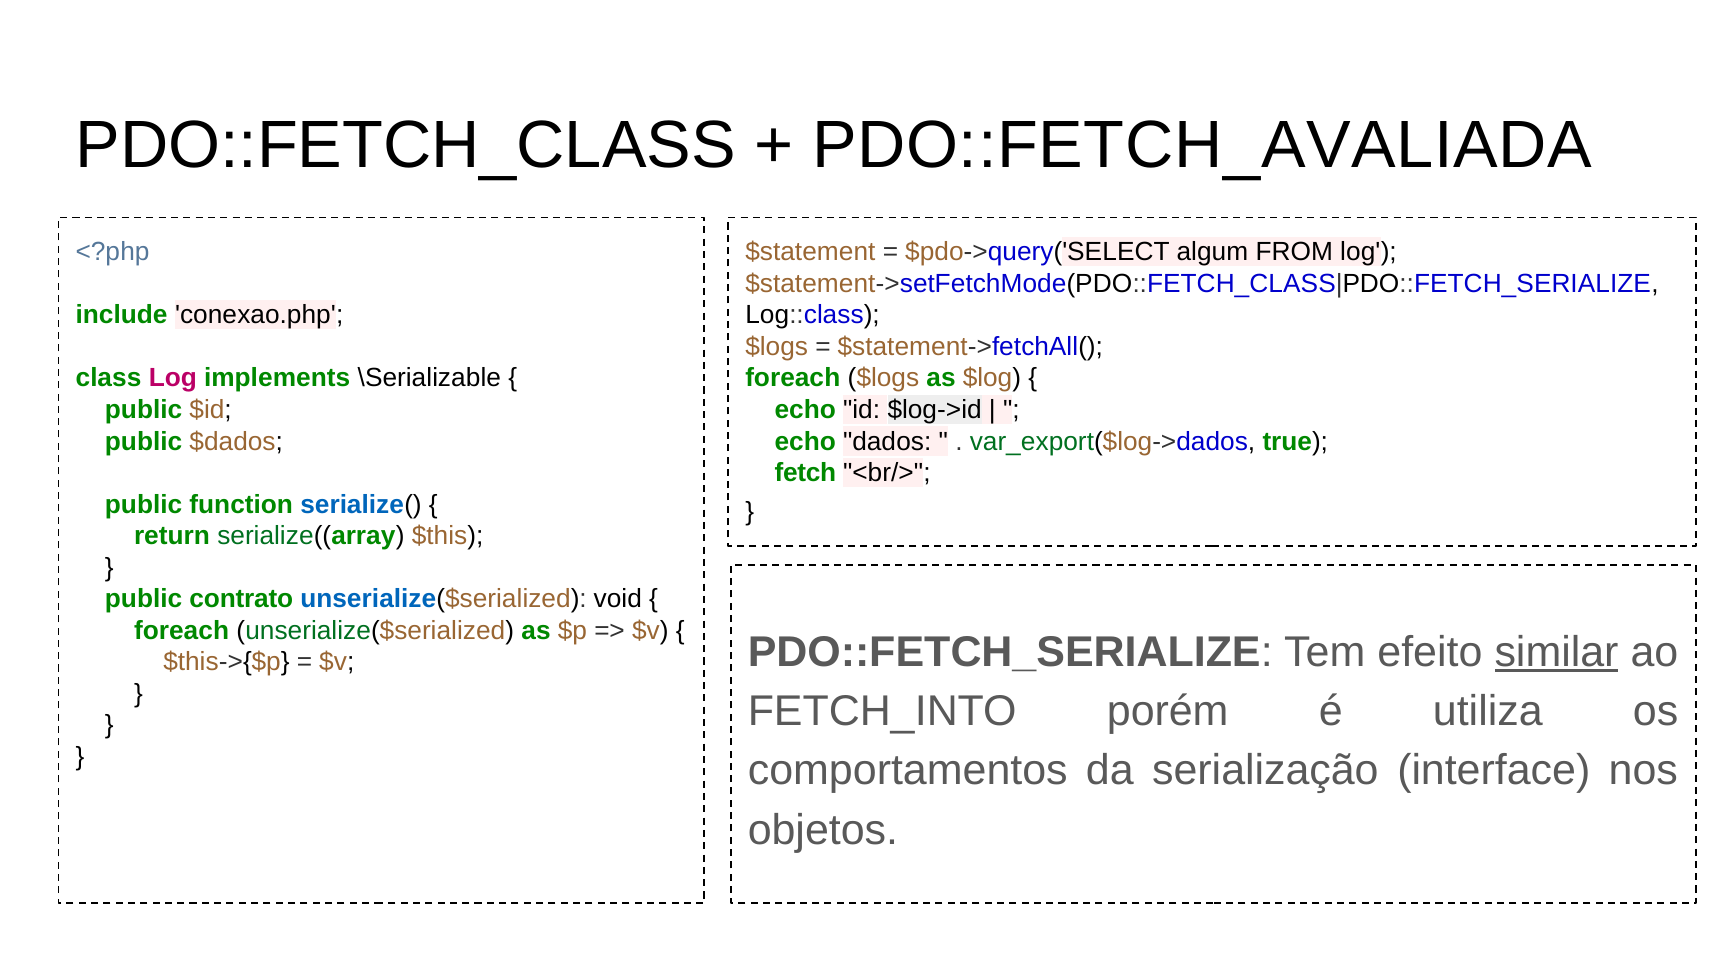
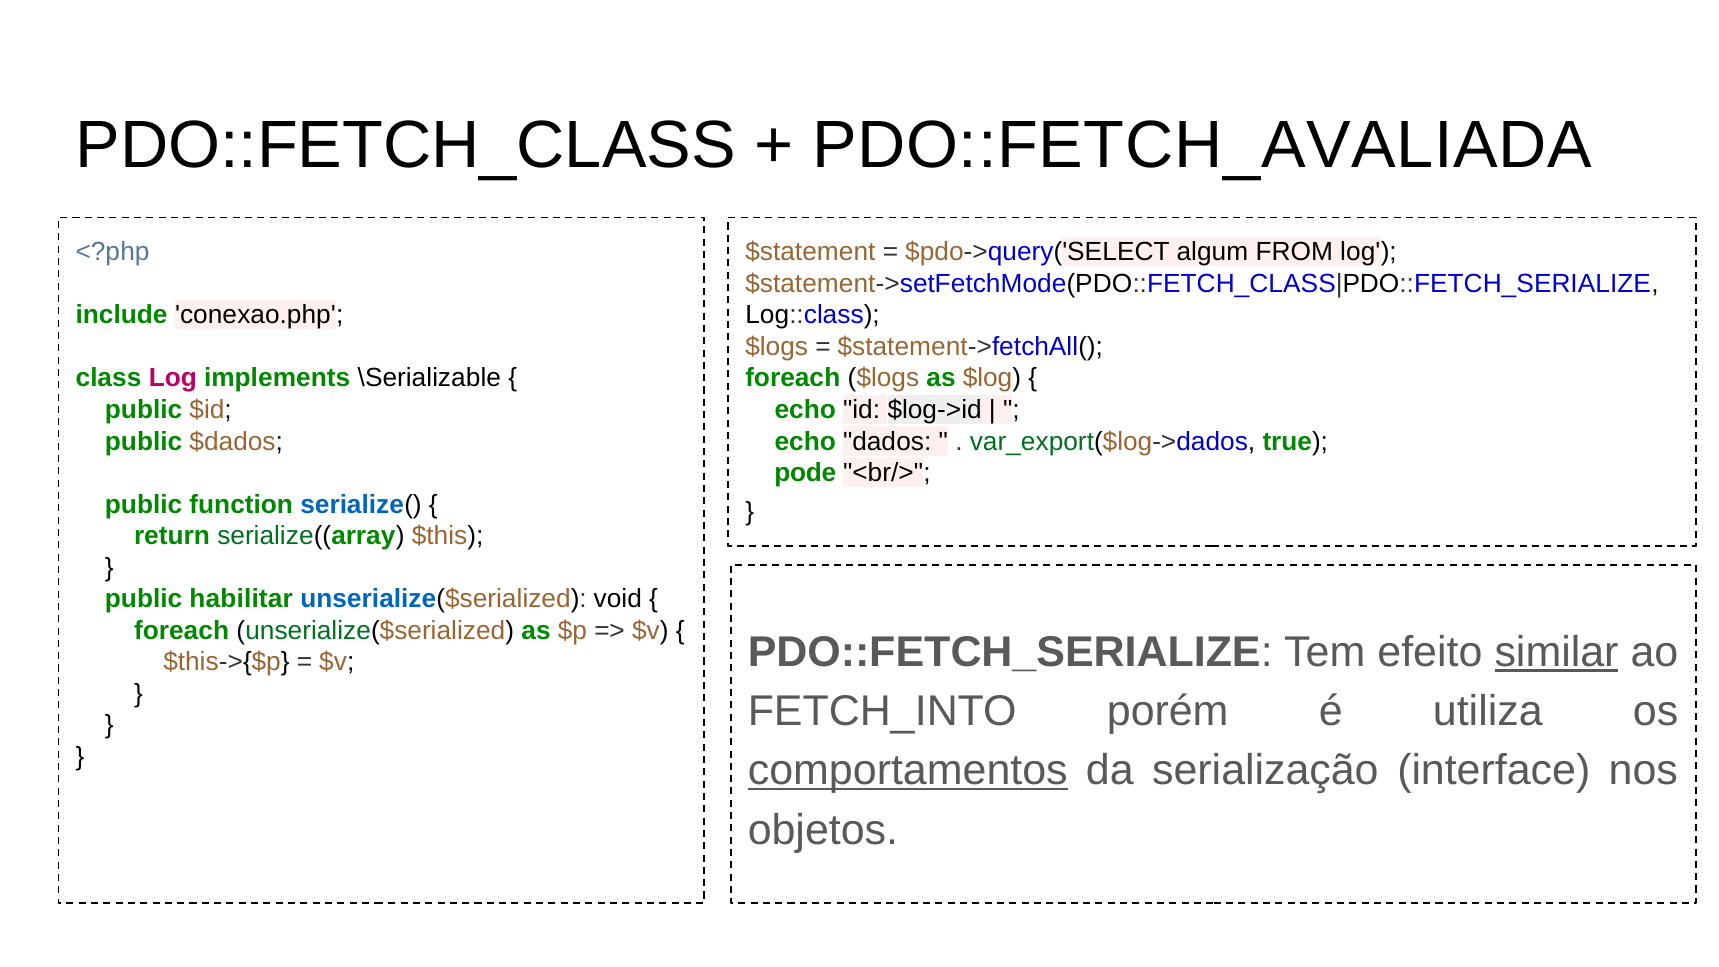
fetch: fetch -> pode
contrato: contrato -> habilitar
comportamentos underline: none -> present
